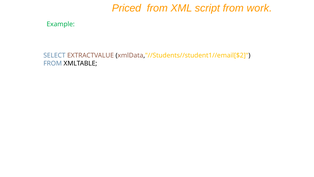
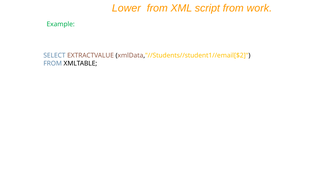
Priced: Priced -> Lower
